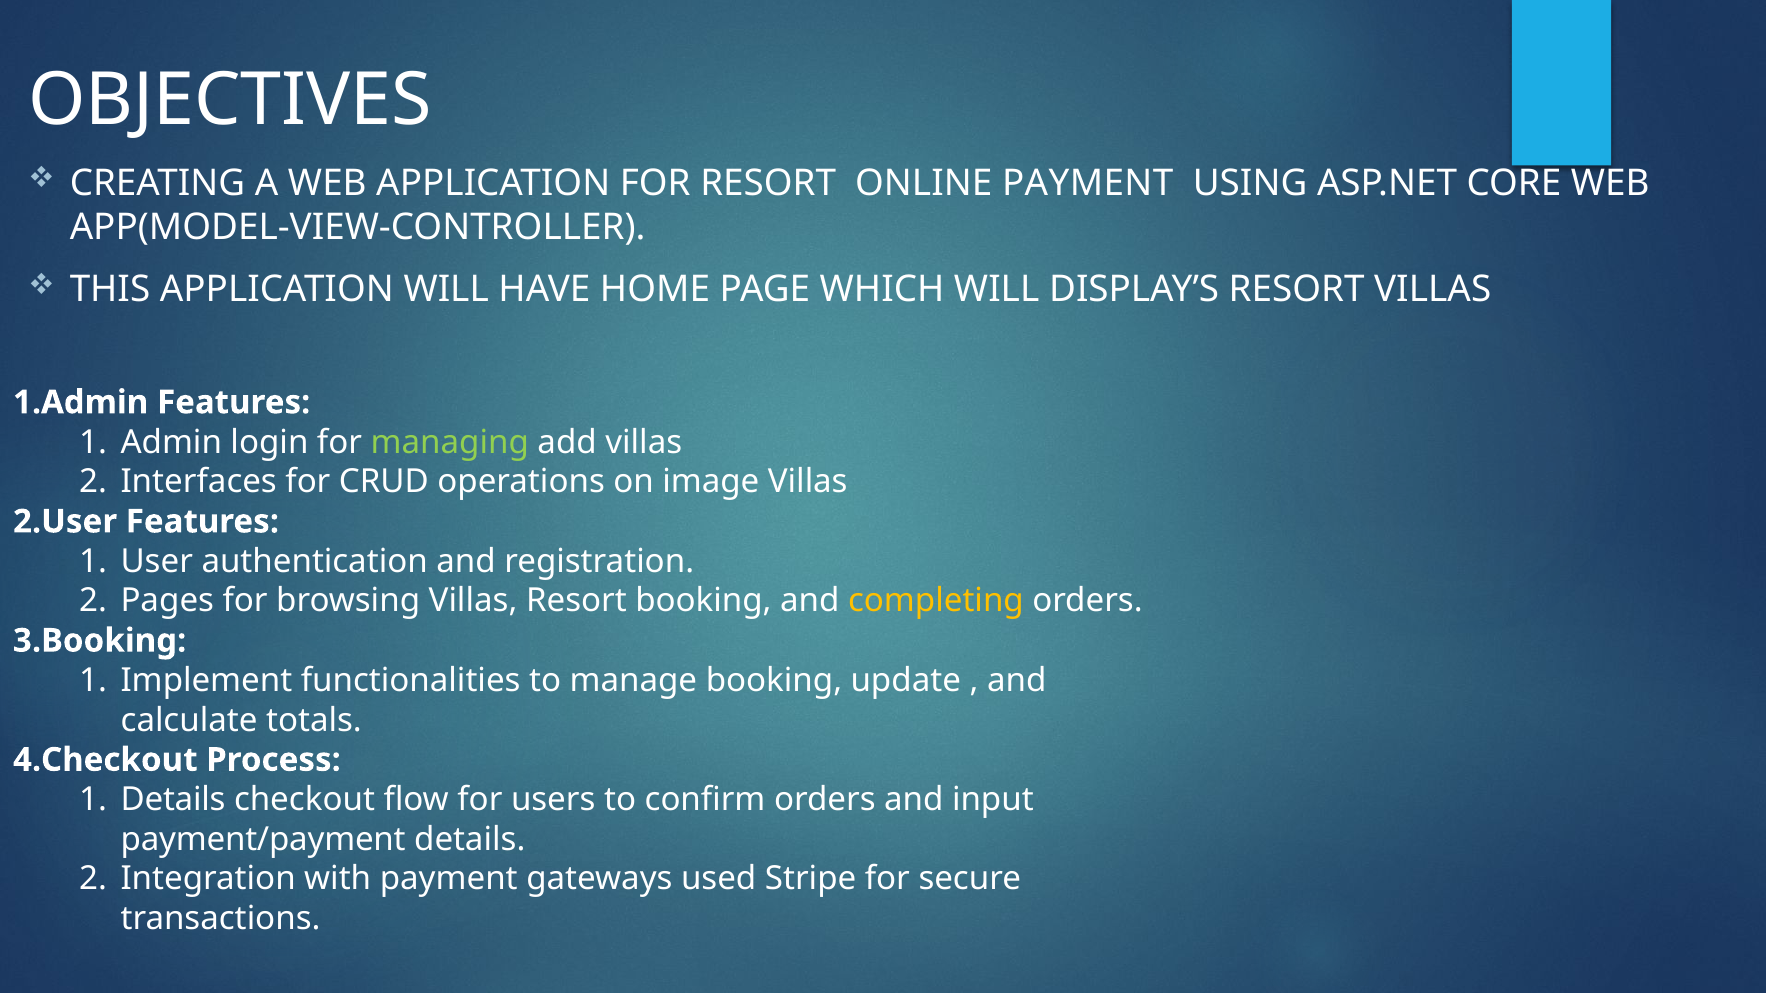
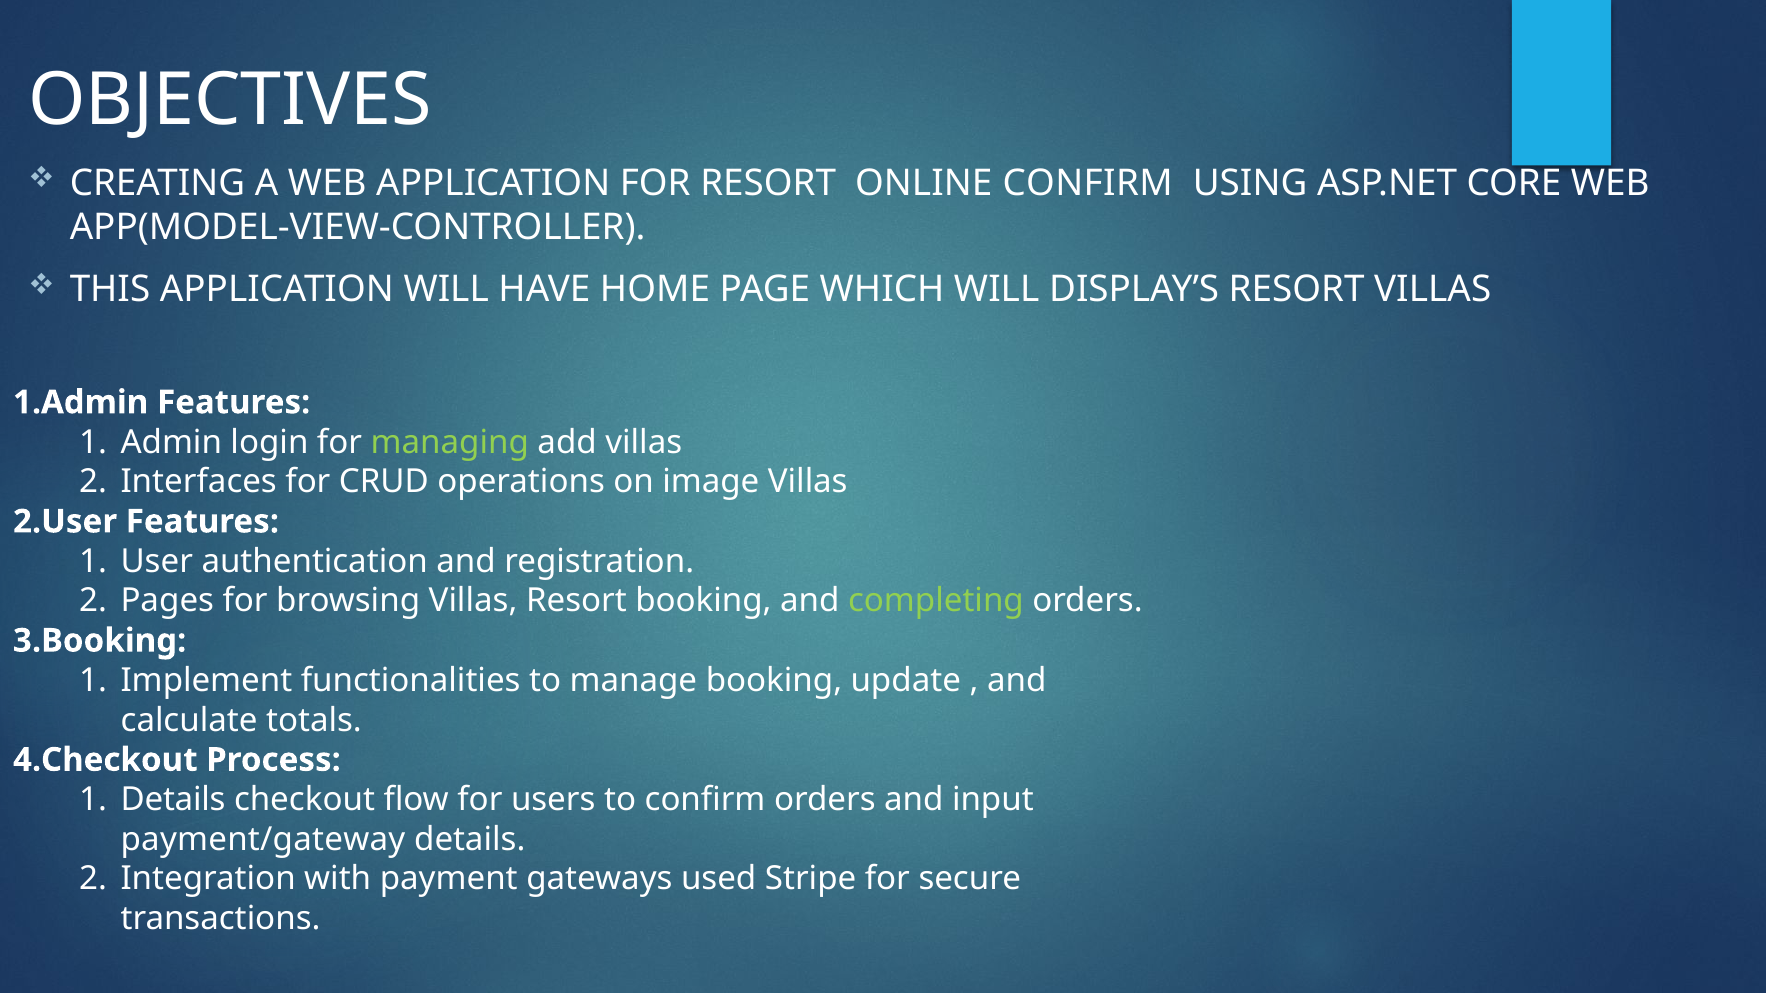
ONLINE PAYMENT: PAYMENT -> CONFIRM
completing colour: yellow -> light green
payment/payment: payment/payment -> payment/gateway
